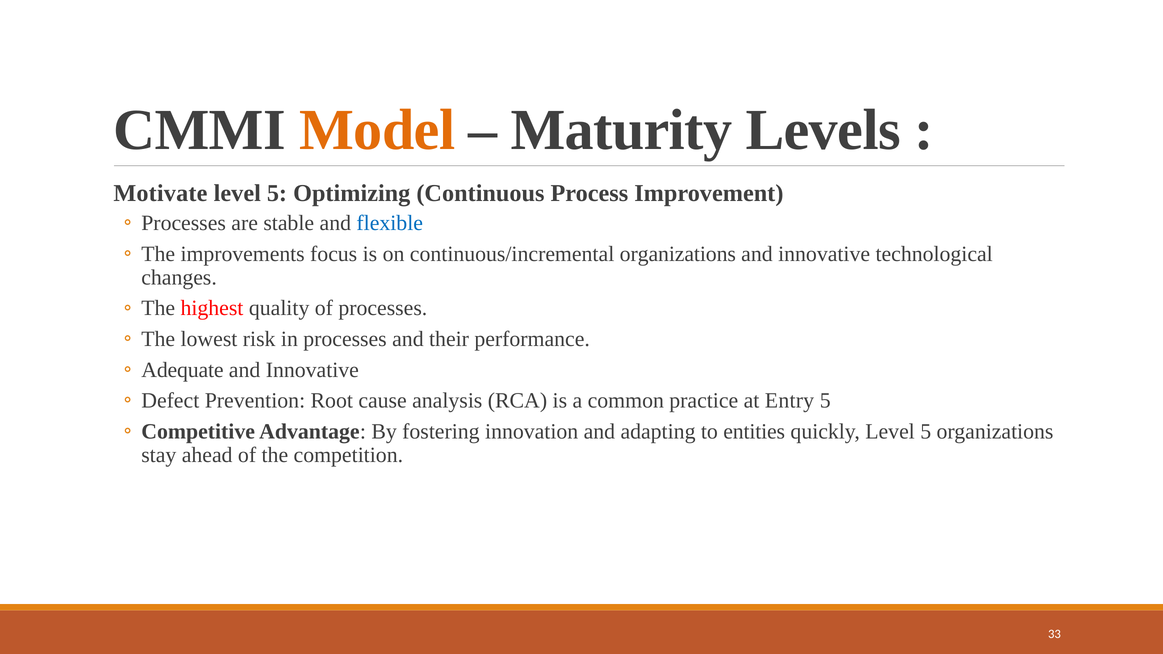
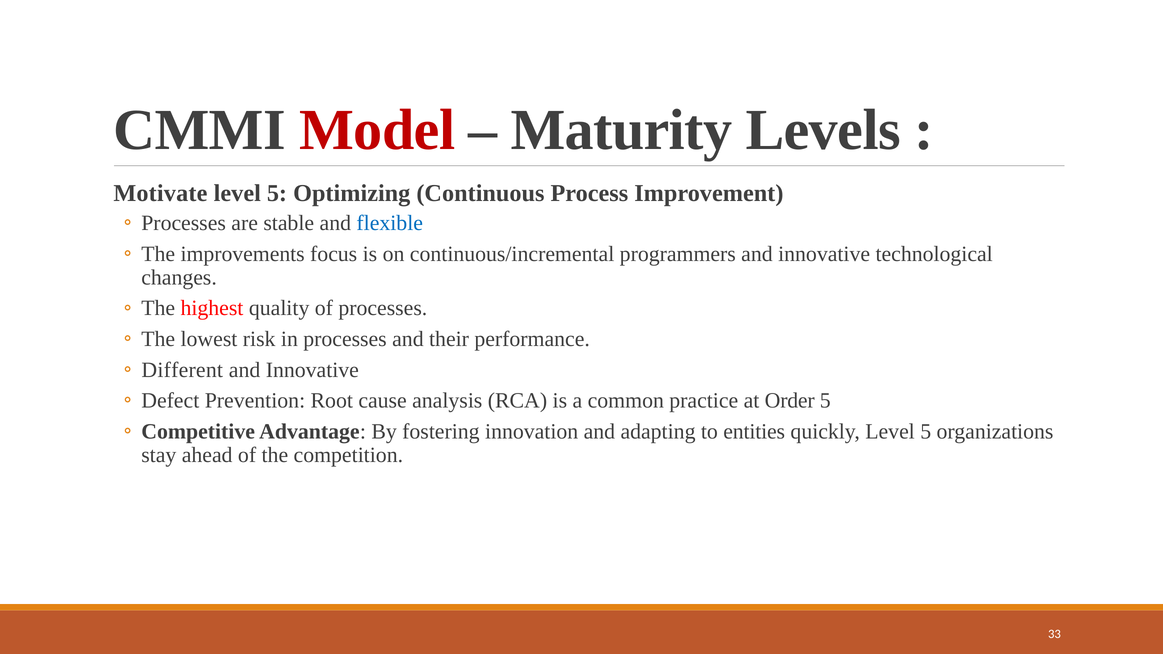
Model colour: orange -> red
continuous/incremental organizations: organizations -> programmers
Adequate: Adequate -> Different
Entry: Entry -> Order
